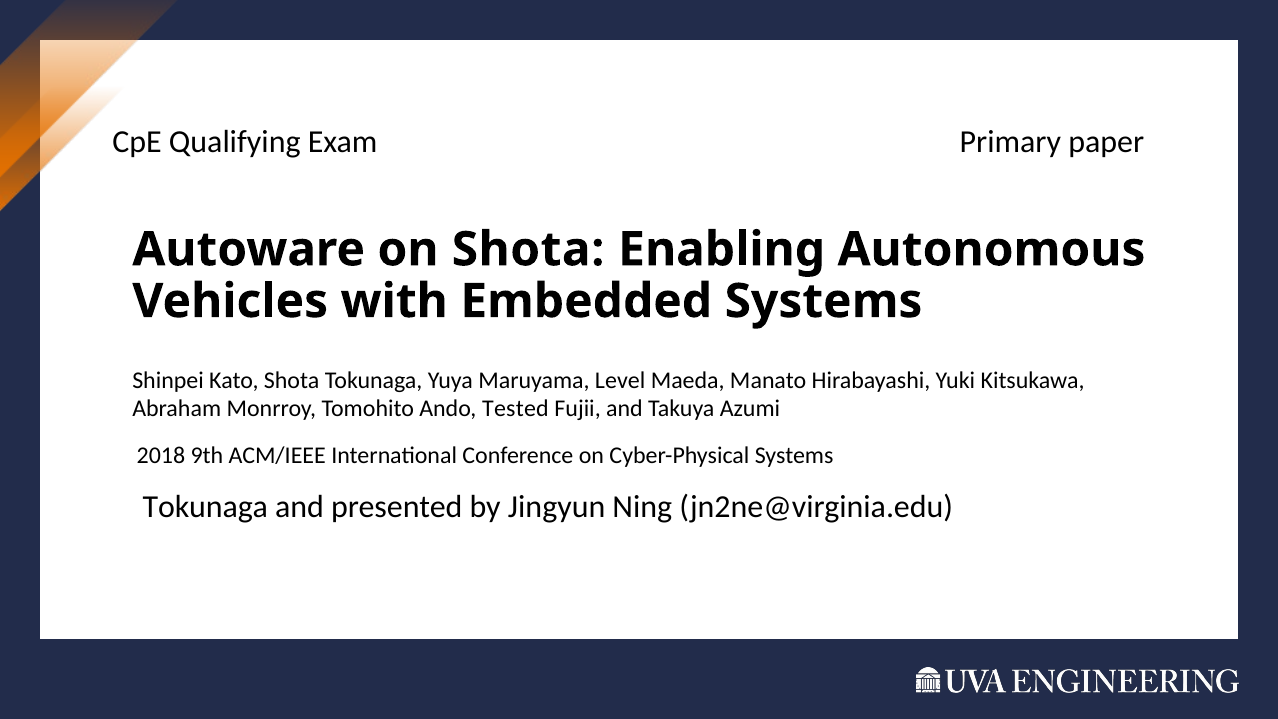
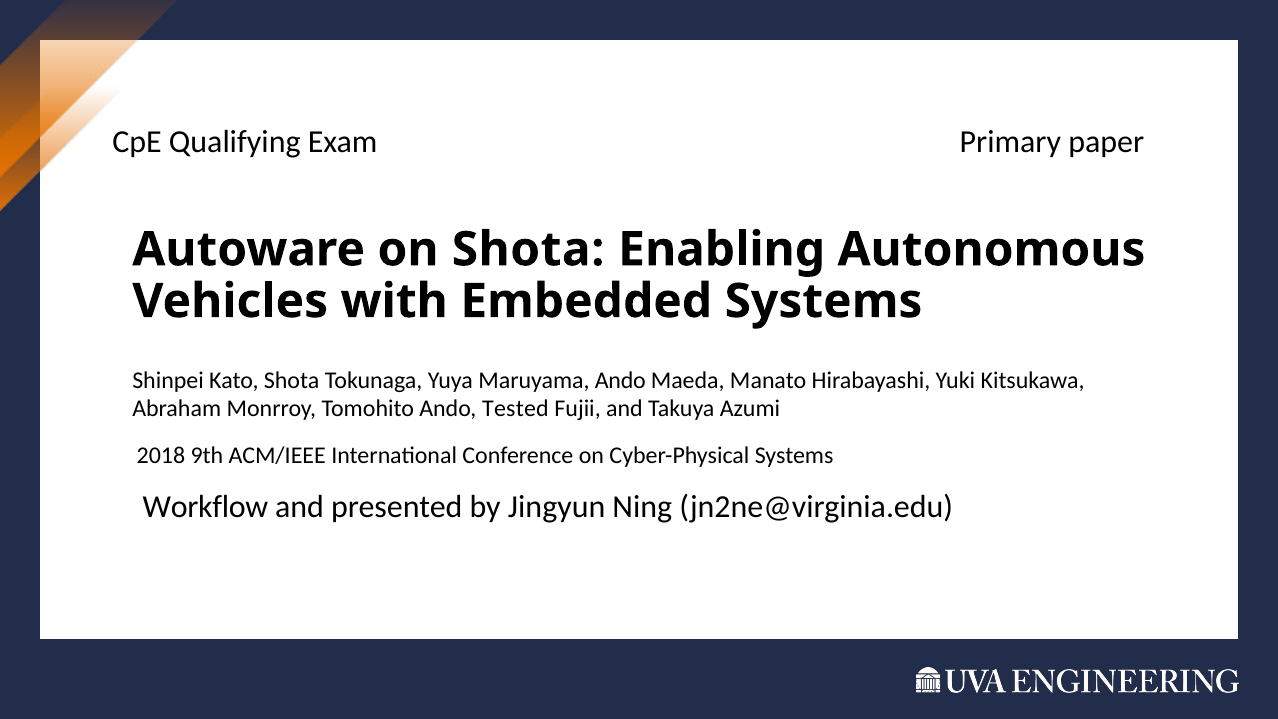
Maruyama Level: Level -> Ando
Tokunaga at (205, 506): Tokunaga -> Workflow
